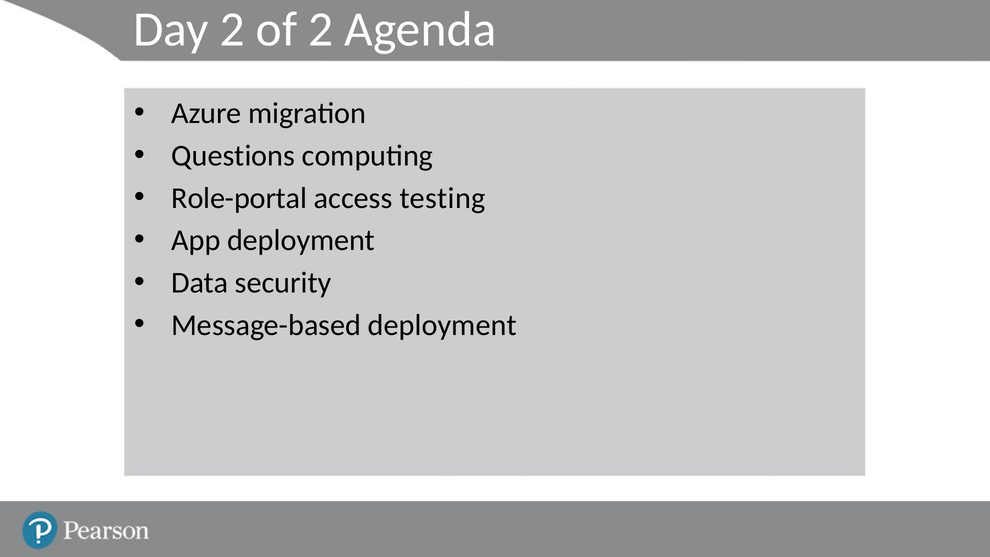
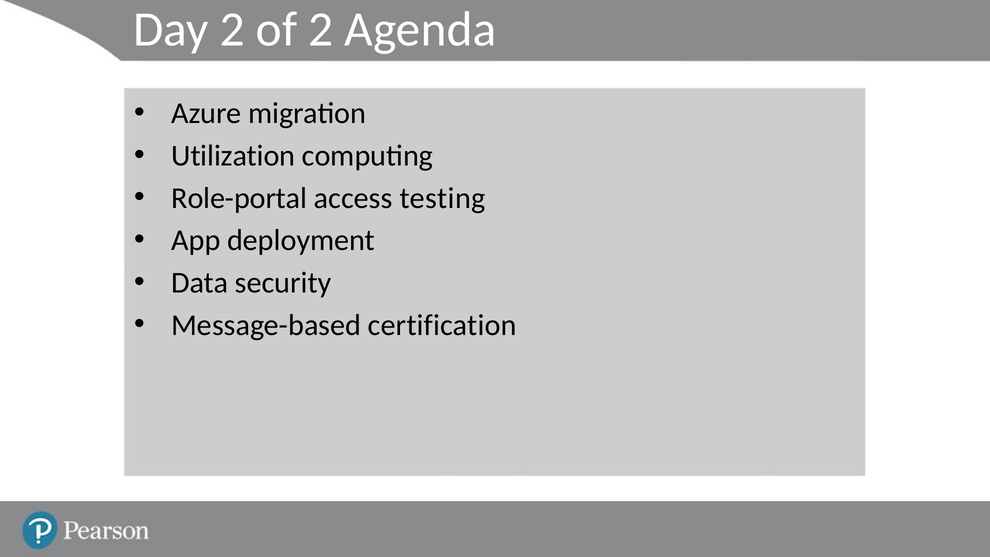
Questions: Questions -> Utilization
Message-based deployment: deployment -> certification
